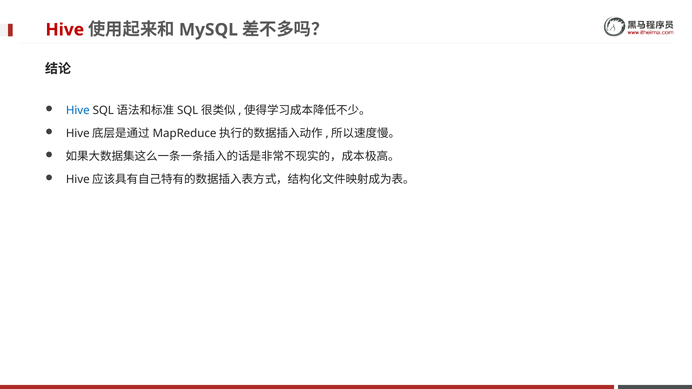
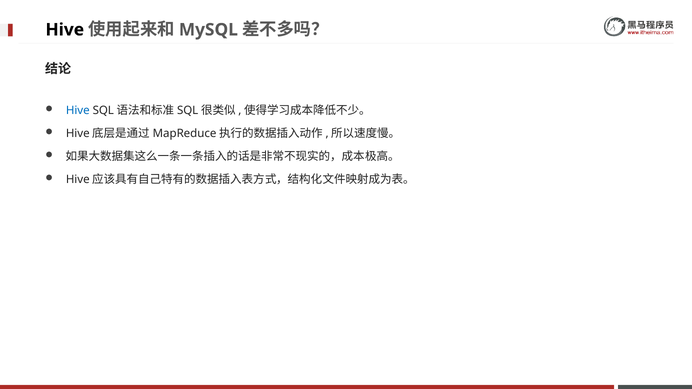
Hive at (65, 30) colour: red -> black
